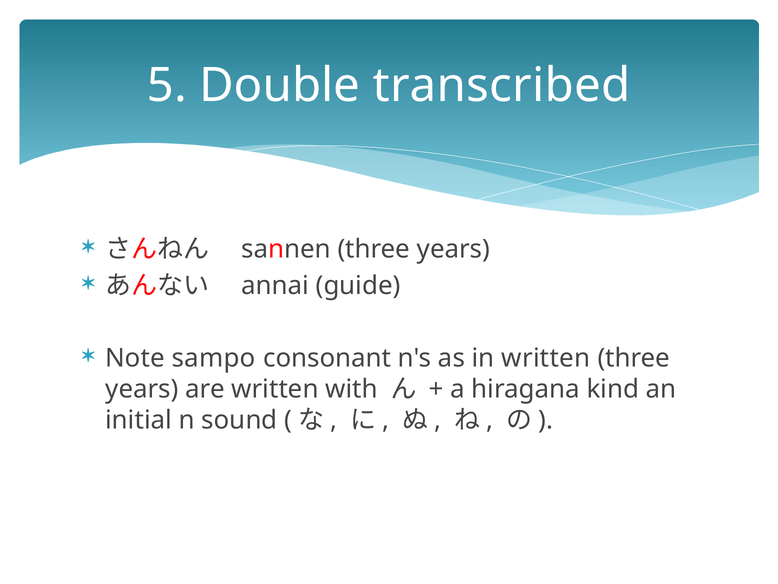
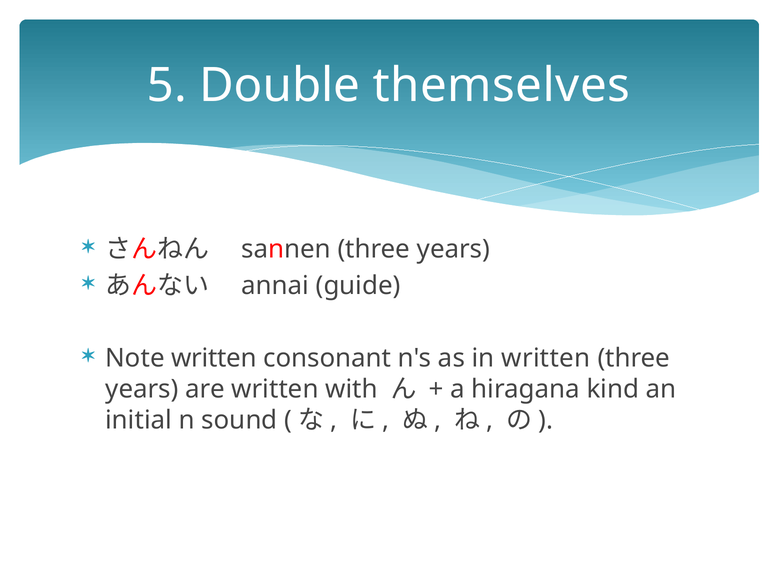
transcribed: transcribed -> themselves
Note sampo: sampo -> written
